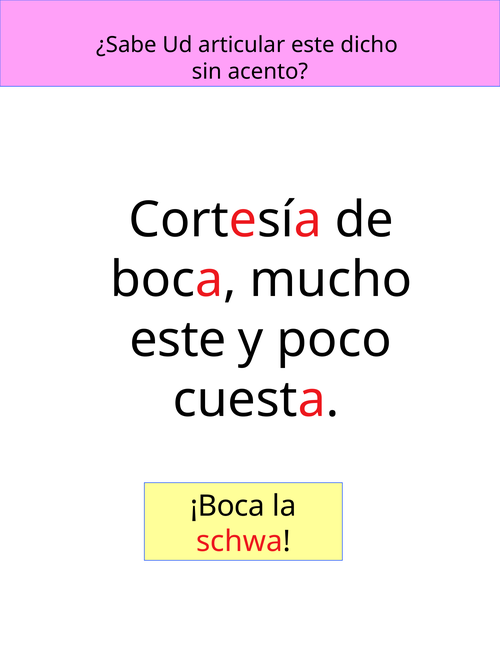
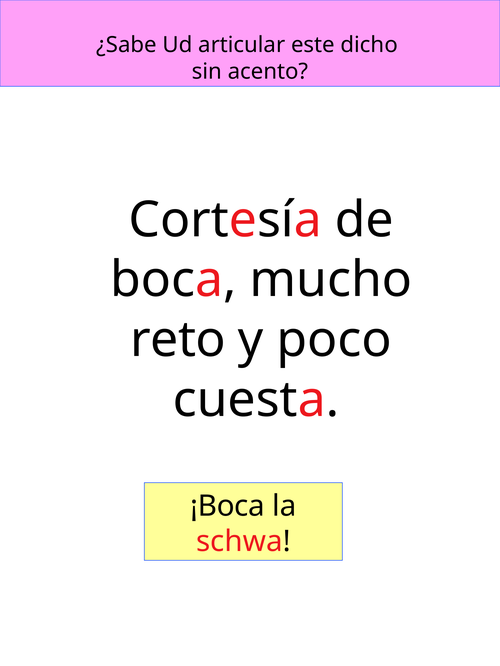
este at (178, 340): este -> reto
